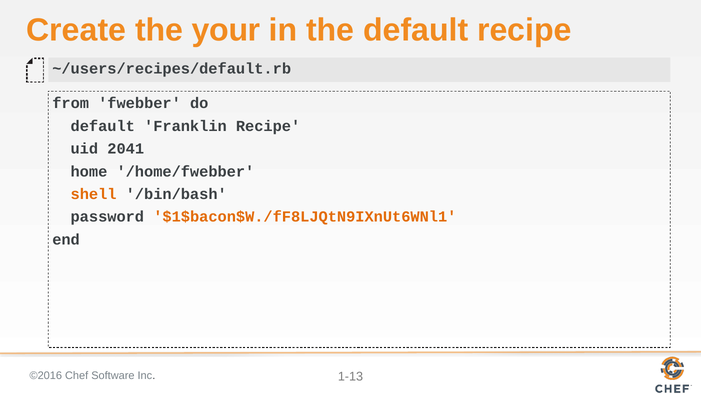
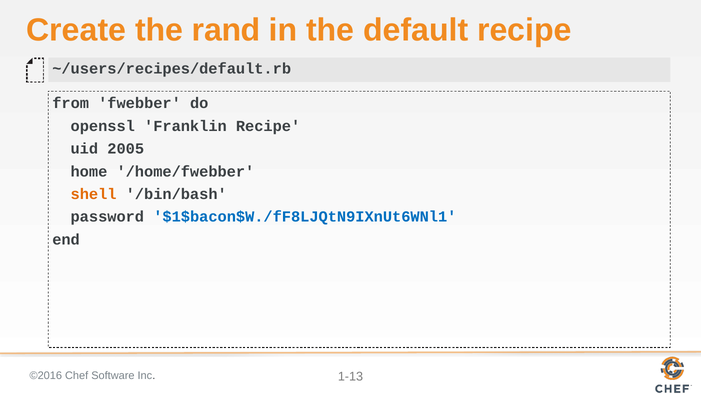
your: your -> rand
default at (103, 126): default -> openssl
2041: 2041 -> 2005
$1$bacon$W./fF8LJQtN9IXnUt6WNl1 colour: orange -> blue
